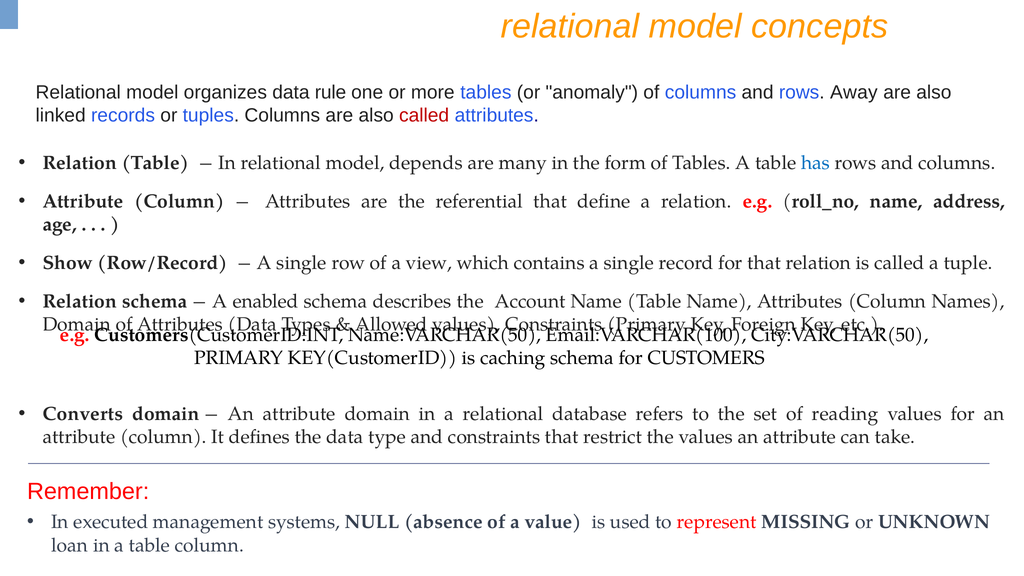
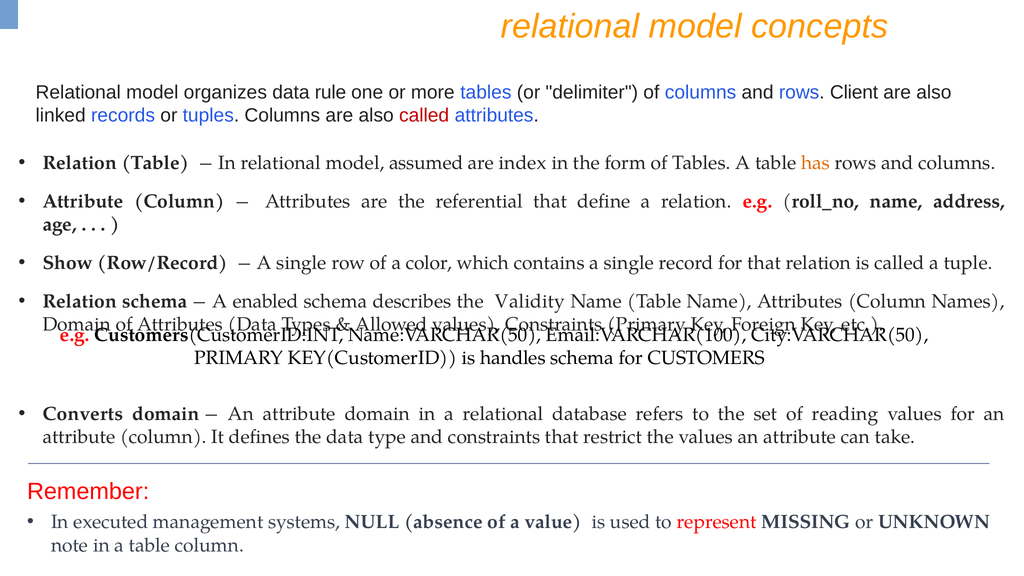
anomaly: anomaly -> delimiter
Away: Away -> Client
depends: depends -> assumed
many: many -> index
has colour: blue -> orange
view: view -> color
Account: Account -> Validity
caching: caching -> handles
loan: loan -> note
